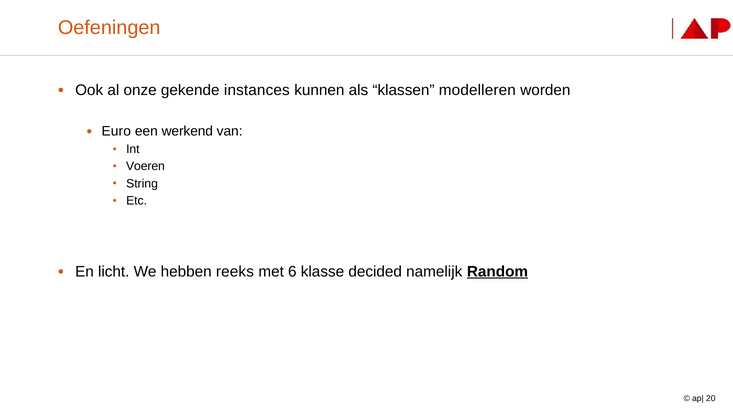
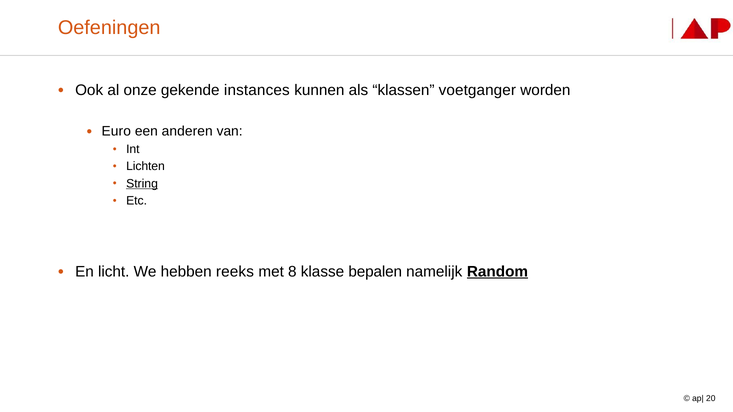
modelleren: modelleren -> voetganger
werkend: werkend -> anderen
Voeren: Voeren -> Lichten
String underline: none -> present
6: 6 -> 8
decided: decided -> bepalen
